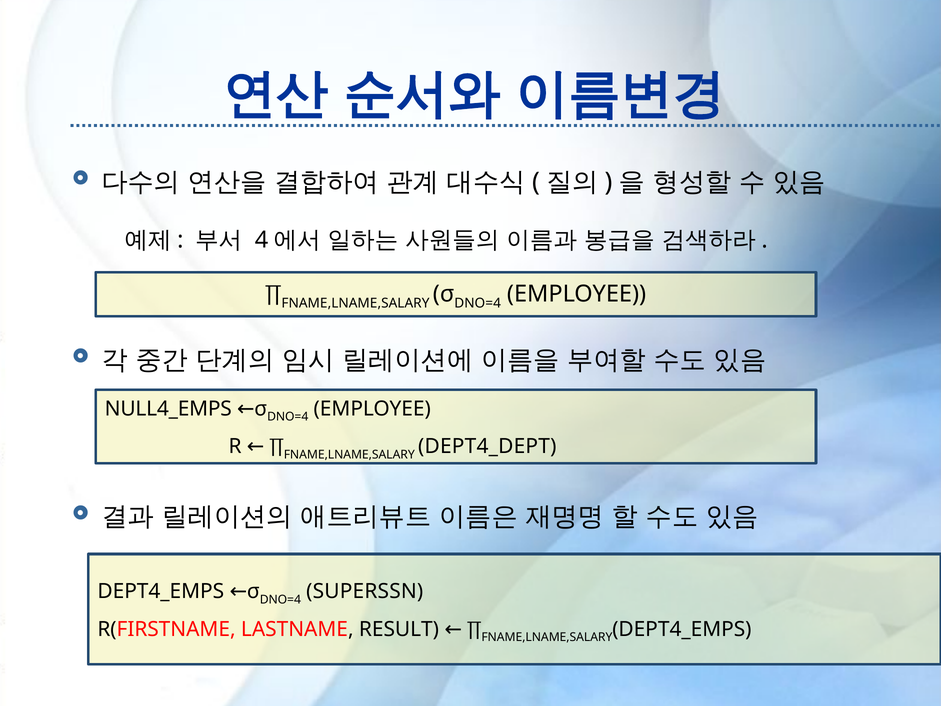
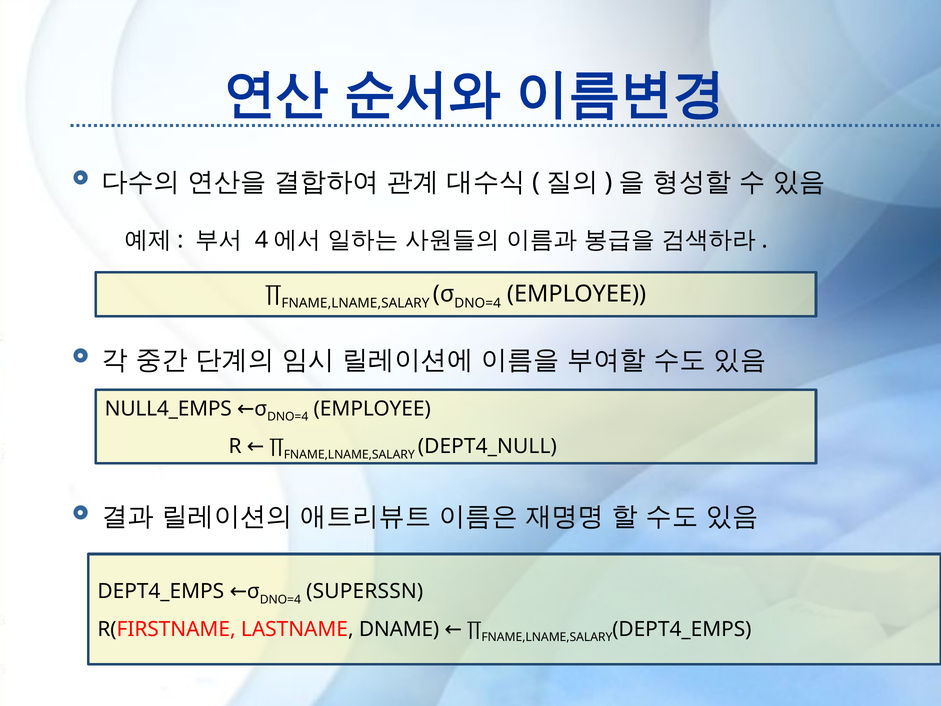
DEPT4_DEPT: DEPT4_DEPT -> DEPT4_NULL
RESULT: RESULT -> DNAME
